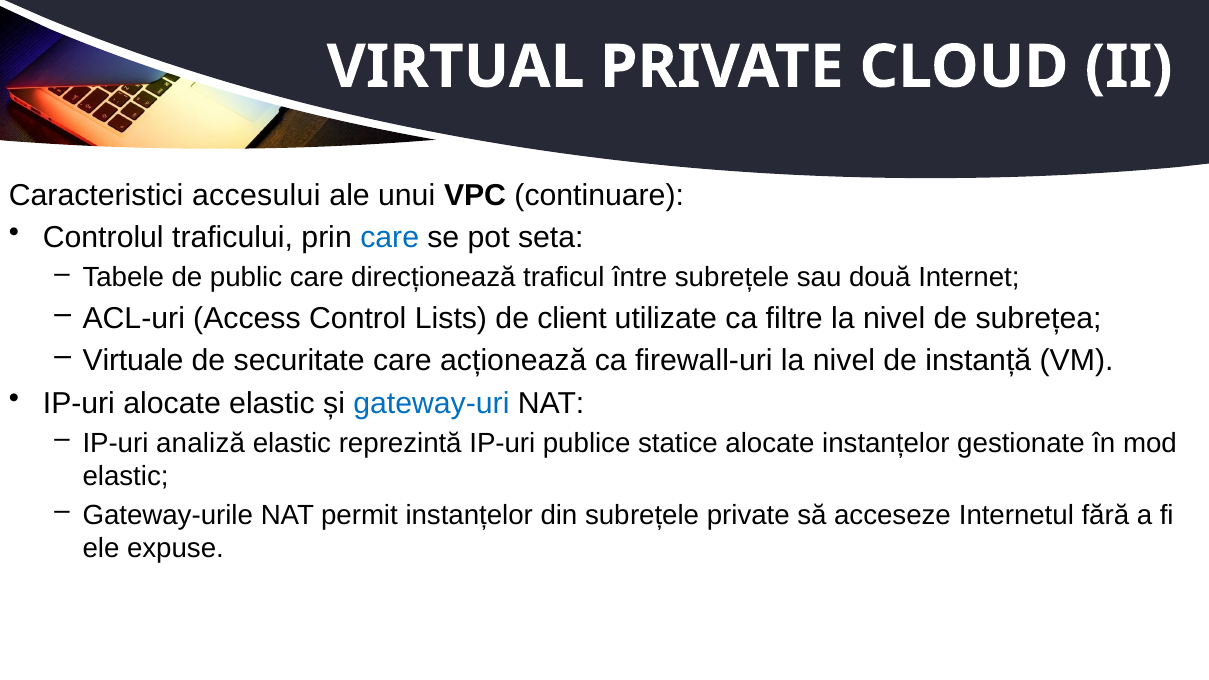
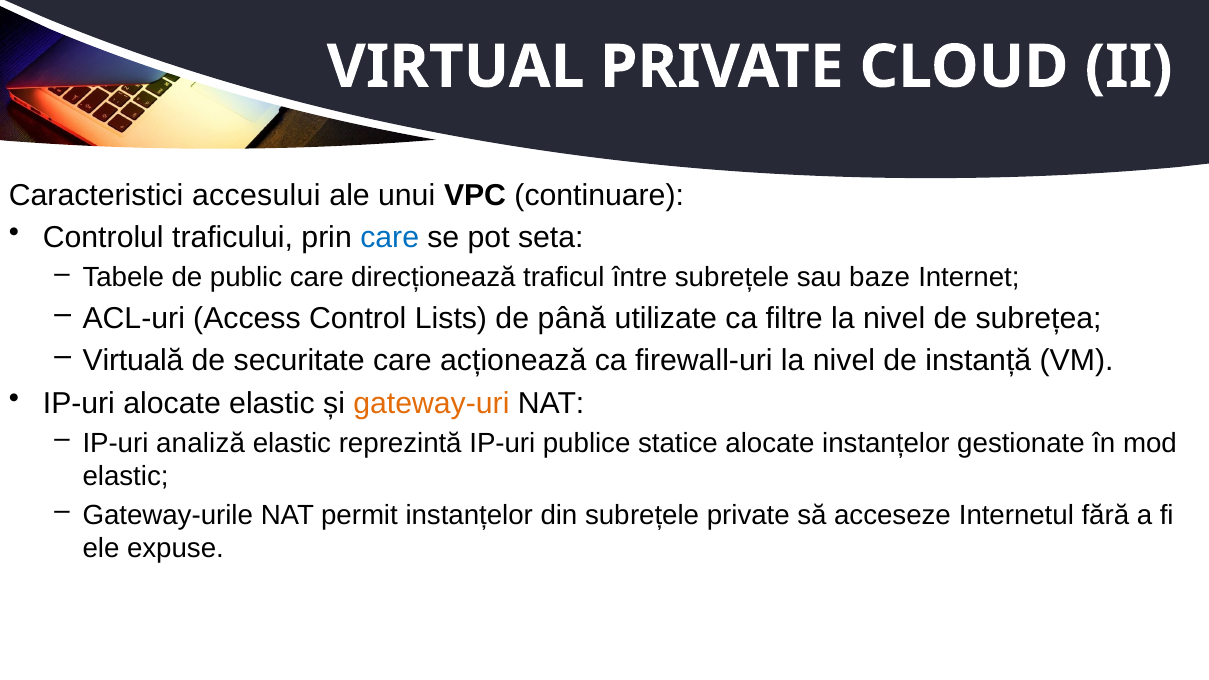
două: două -> baze
client: client -> până
Virtuale: Virtuale -> Virtuală
gateway-uri colour: blue -> orange
